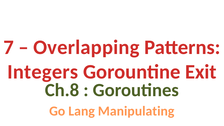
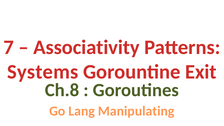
Overlapping: Overlapping -> Associativity
Integers: Integers -> Systems
